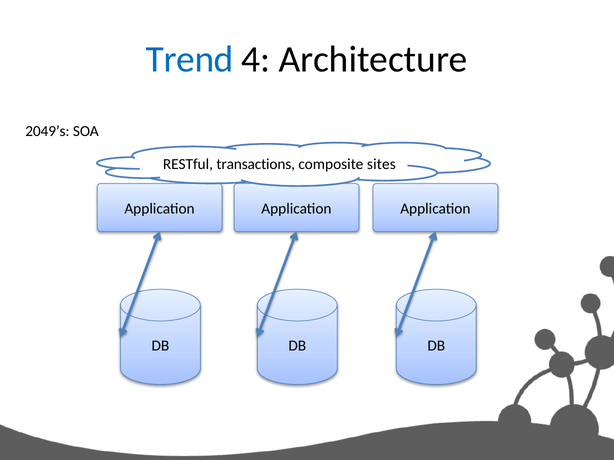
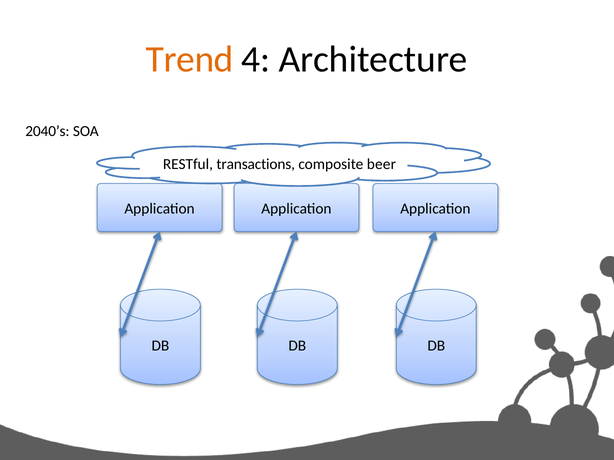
Trend colour: blue -> orange
2049’s: 2049’s -> 2040’s
sites: sites -> beer
